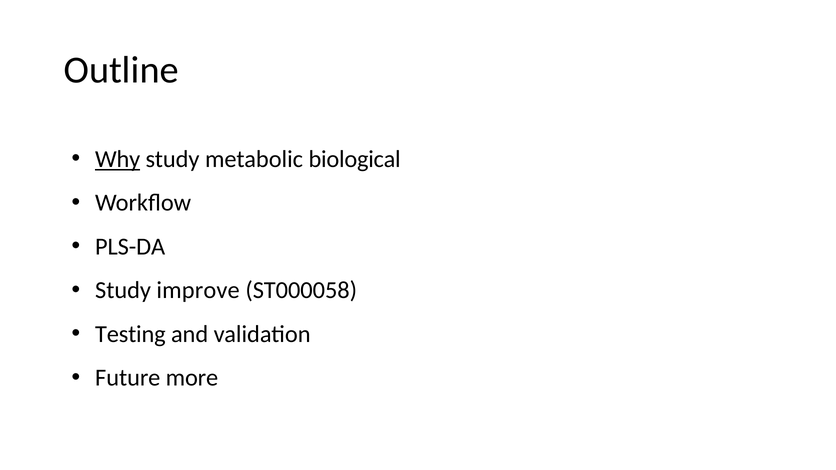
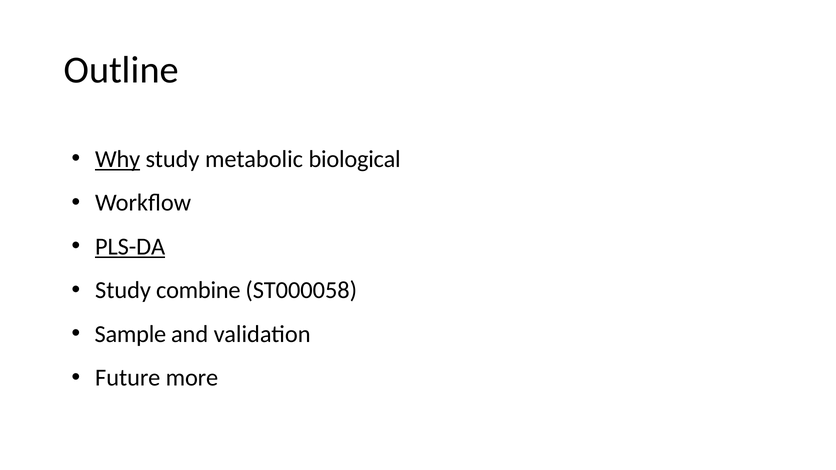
PLS-DA underline: none -> present
improve: improve -> combine
Testing: Testing -> Sample
